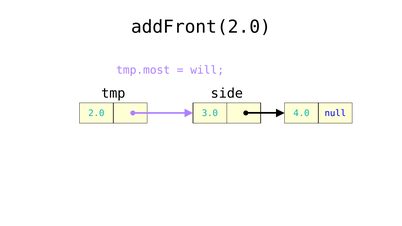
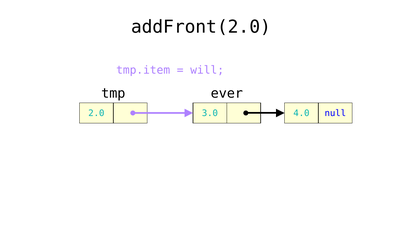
tmp.most: tmp.most -> tmp.item
side: side -> ever
